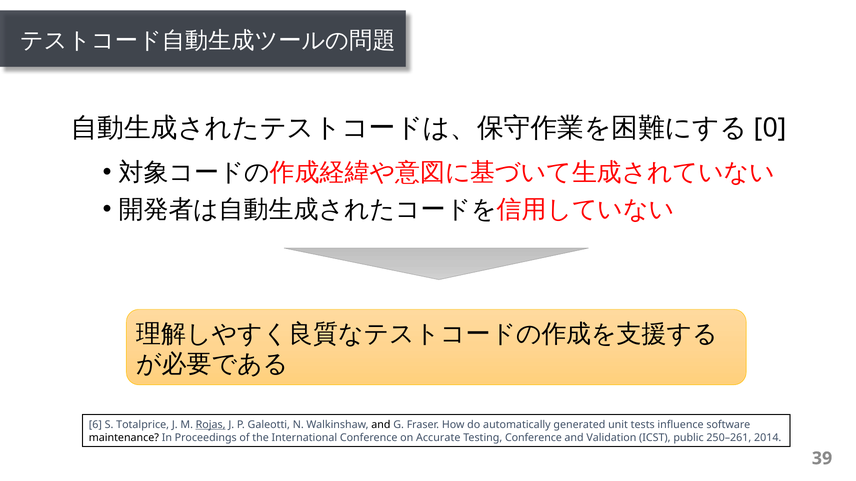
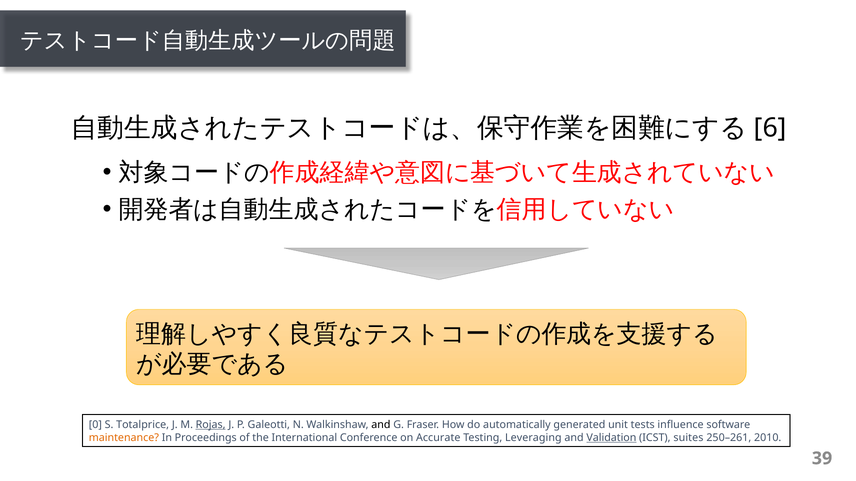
0: 0 -> 6
6: 6 -> 0
maintenance colour: black -> orange
Testing Conference: Conference -> Leveraging
Validation underline: none -> present
public: public -> suites
2014: 2014 -> 2010
